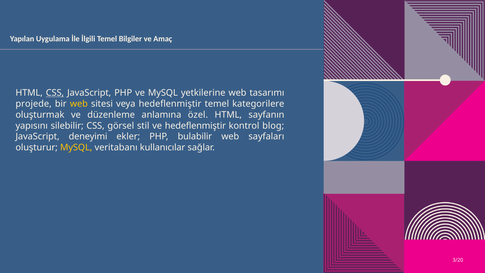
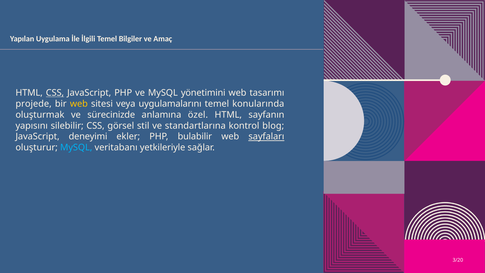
yetkilerine: yetkilerine -> yönetimini
veya hedeflenmiştir: hedeflenmiştir -> uygulamalarını
kategorilere: kategorilere -> konularında
düzenleme: düzenleme -> sürecinizde
ve hedeflenmiştir: hedeflenmiştir -> standartlarına
sayfaları underline: none -> present
MySQL at (76, 147) colour: yellow -> light blue
kullanıcılar: kullanıcılar -> yetkileriyle
